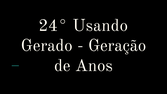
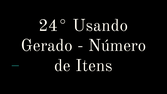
Geração: Geração -> Número
Anos: Anos -> Itens
